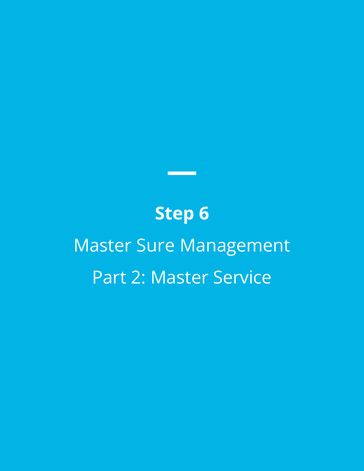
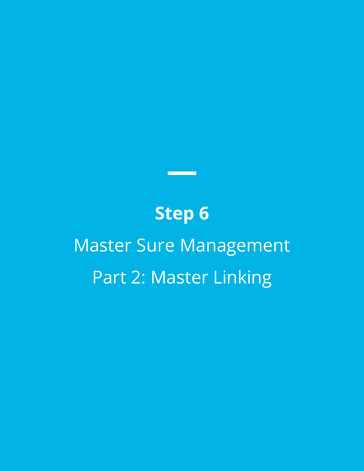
Service: Service -> Linking
